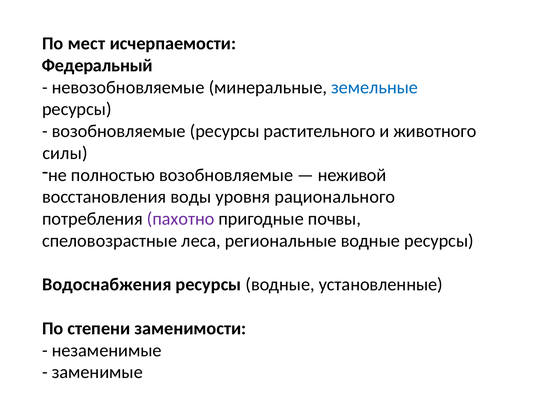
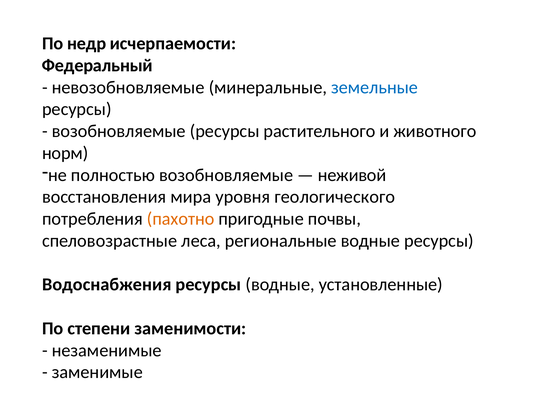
мест: мест -> недр
силы: силы -> норм
воды: воды -> мира
рационального: рационального -> геологического
пахотно colour: purple -> orange
